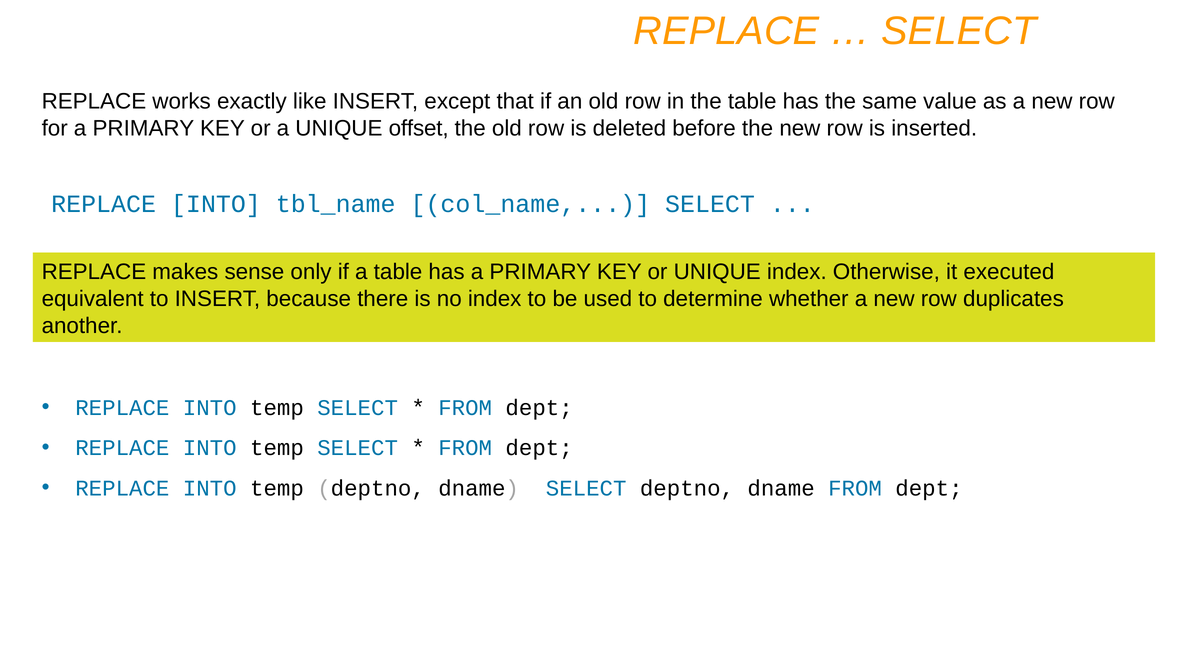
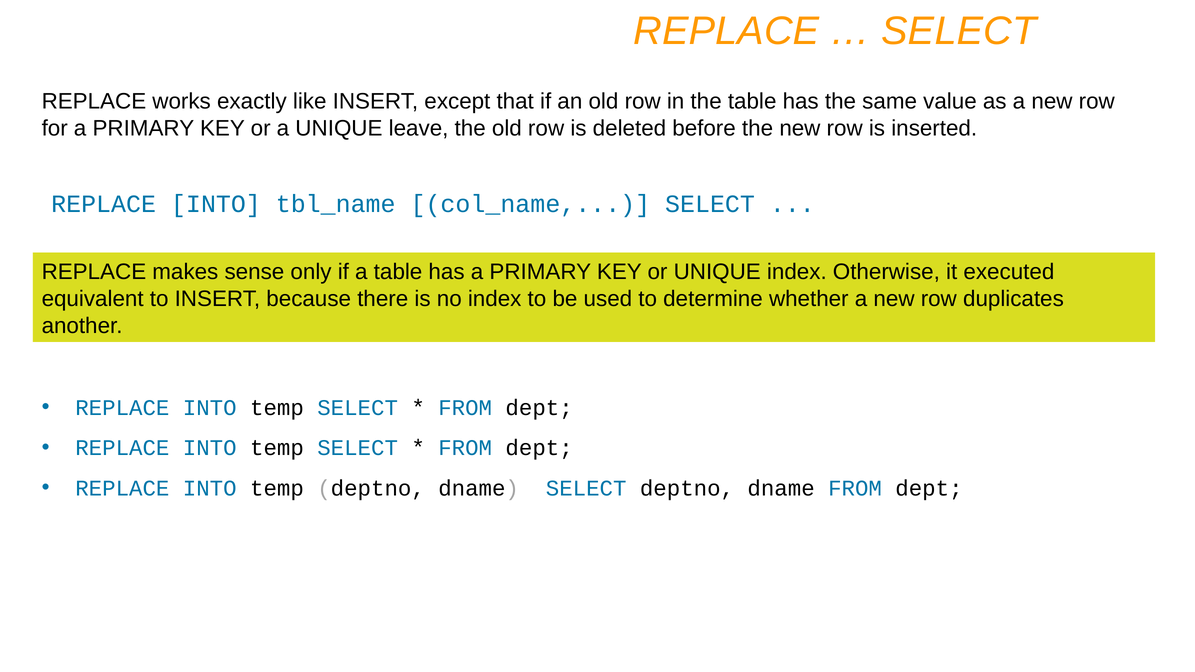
offset: offset -> leave
